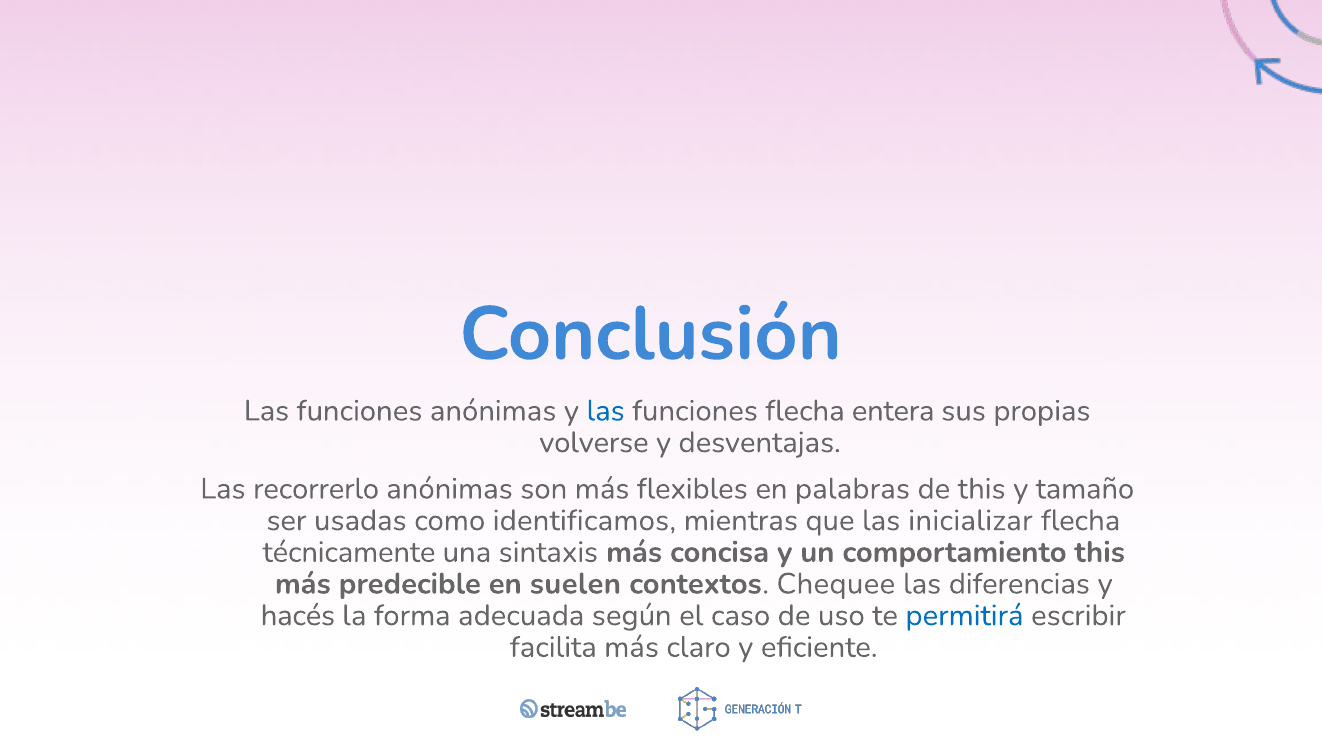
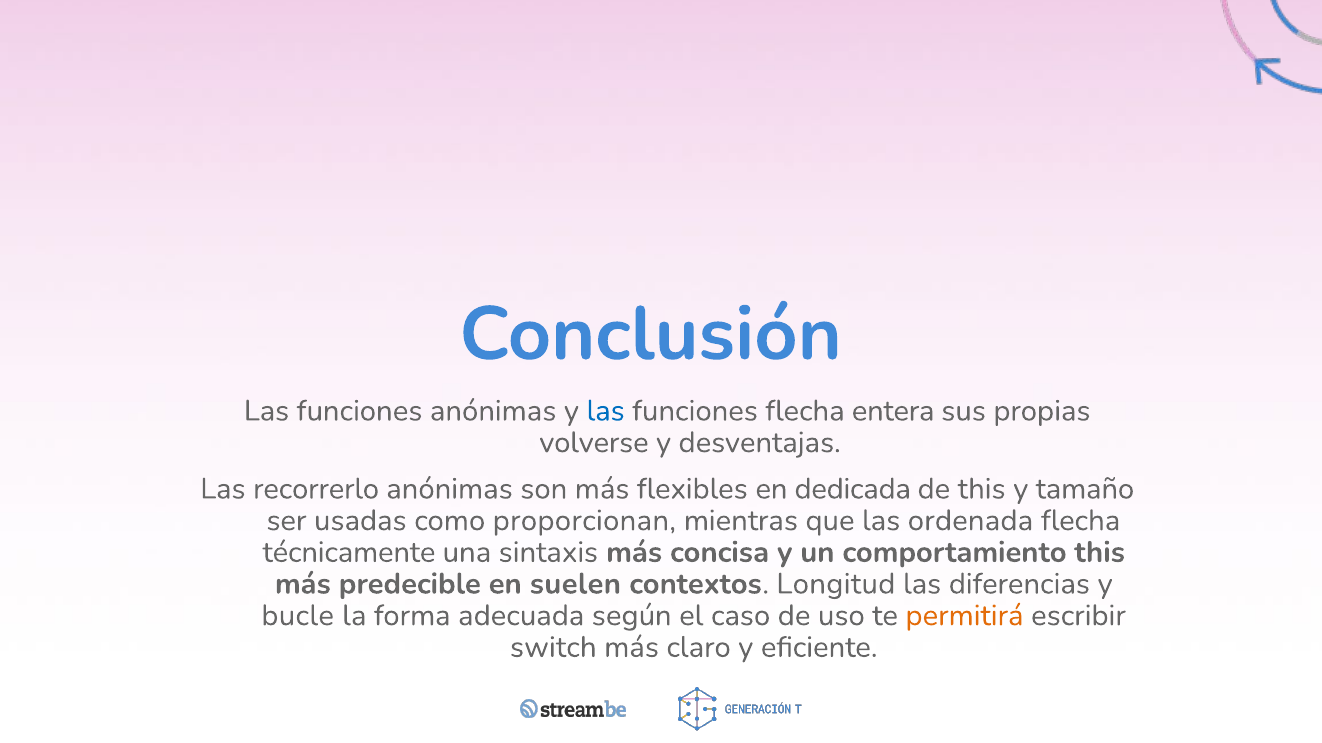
palabras: palabras -> dedicada
identificamos: identificamos -> proporcionan
inicializar: inicializar -> ordenada
Chequee: Chequee -> Longitud
hacés: hacés -> bucle
permitirá colour: blue -> orange
facilita: facilita -> switch
